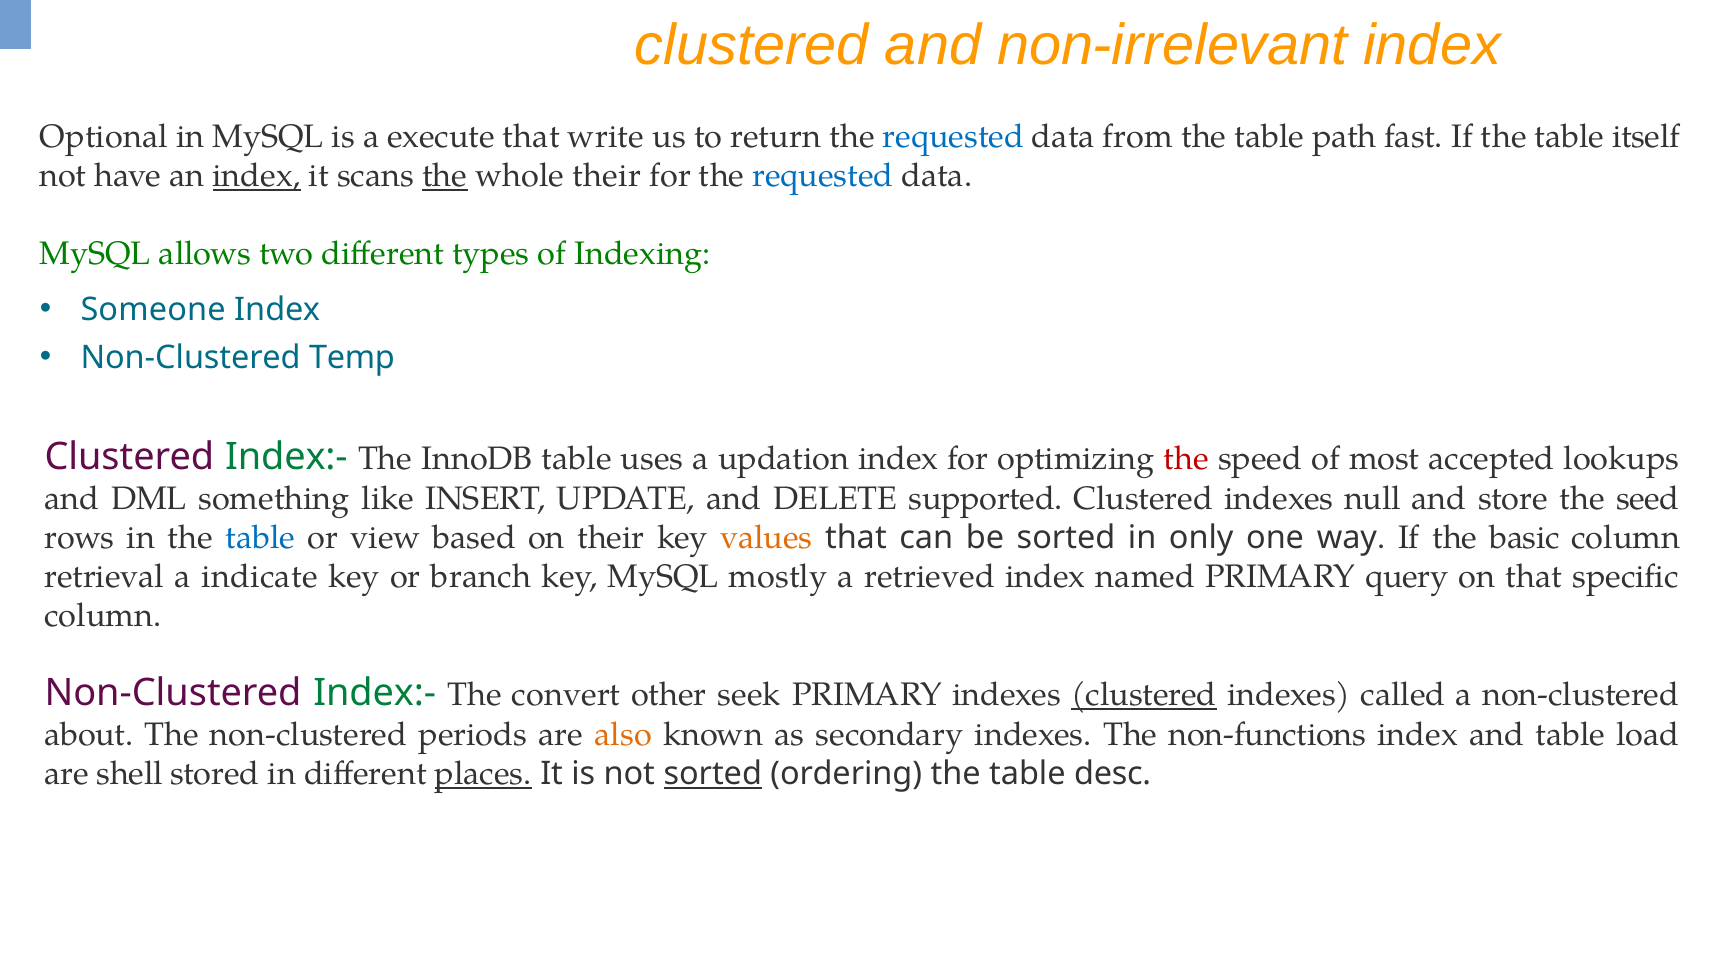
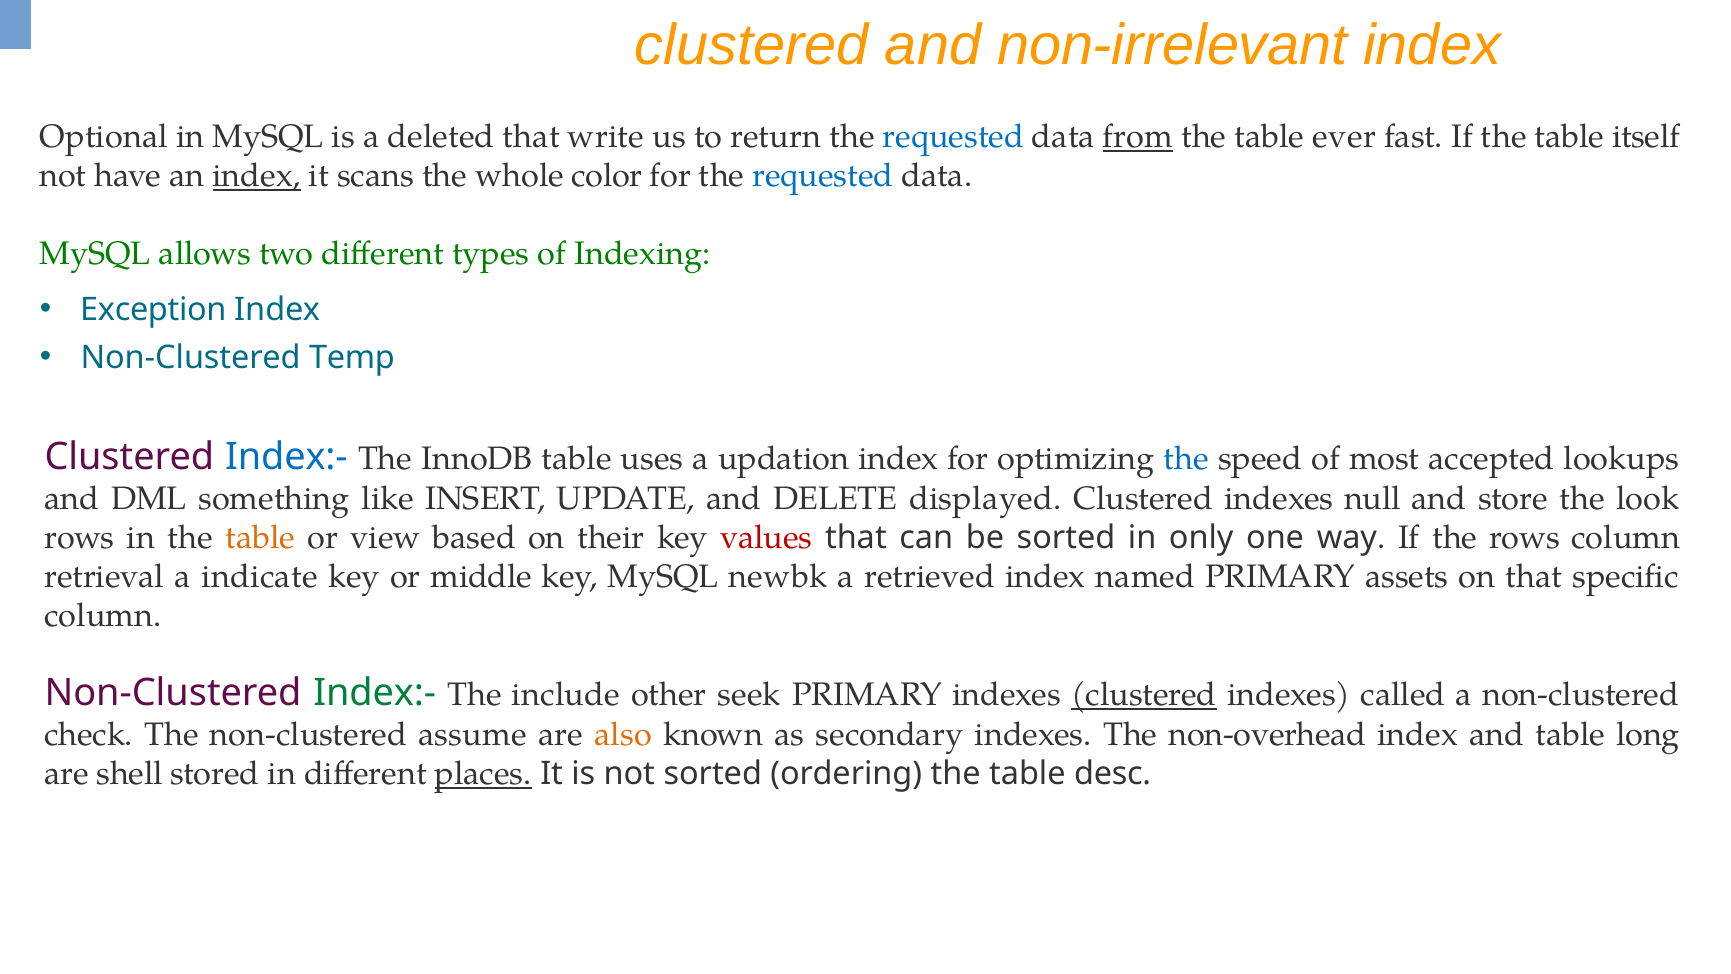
execute: execute -> deleted
from underline: none -> present
path: path -> ever
the at (445, 176) underline: present -> none
whole their: their -> color
Someone: Someone -> Exception
Index:- at (286, 457) colour: green -> blue
the at (1186, 459) colour: red -> blue
supported: supported -> displayed
seed: seed -> look
table at (260, 538) colour: blue -> orange
values colour: orange -> red
the basic: basic -> rows
branch: branch -> middle
mostly: mostly -> newbk
query: query -> assets
convert: convert -> include
about: about -> check
periods: periods -> assume
non-functions: non-functions -> non-overhead
load: load -> long
sorted at (713, 774) underline: present -> none
